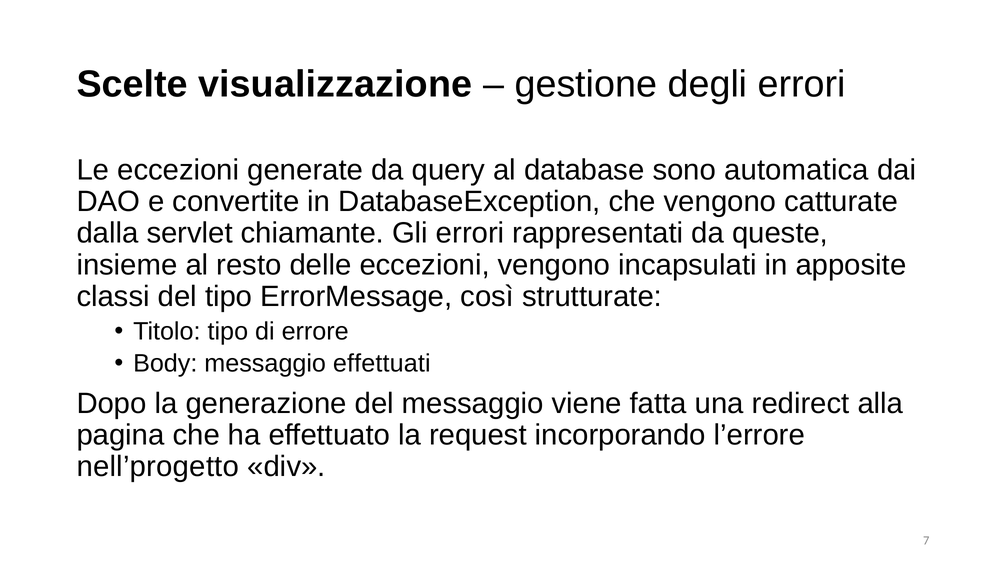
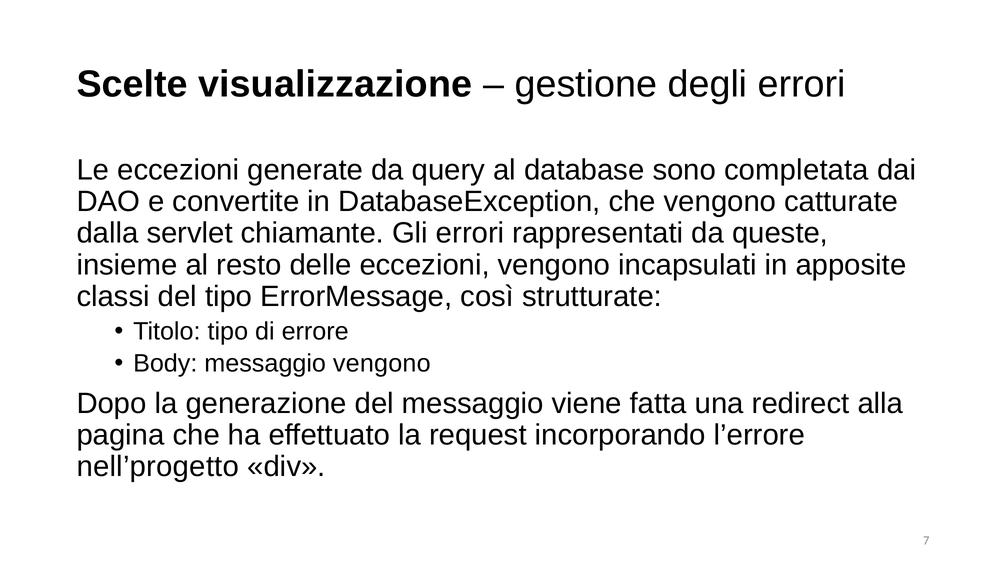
automatica: automatica -> completata
messaggio effettuati: effettuati -> vengono
